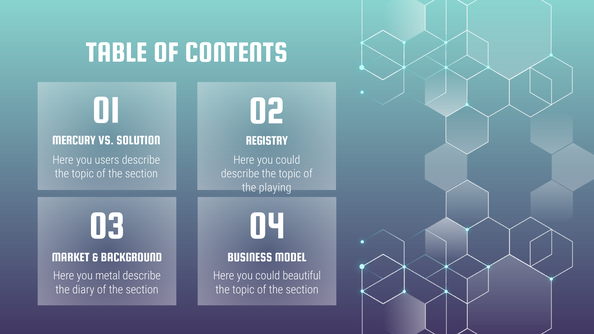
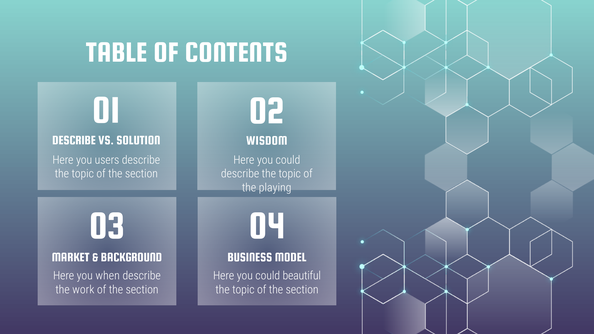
MERCURY at (74, 140): MERCURY -> DESCRIBE
REGISTRY: REGISTRY -> WISDOM
metal: metal -> when
diary: diary -> work
